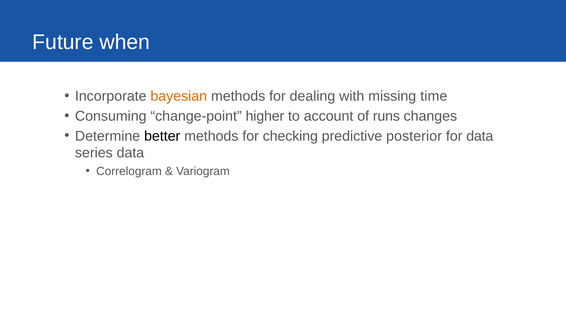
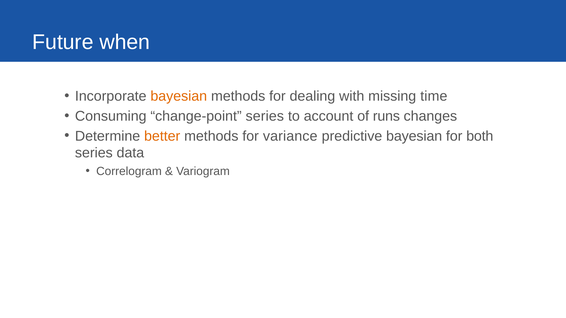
change-point higher: higher -> series
better colour: black -> orange
checking: checking -> variance
predictive posterior: posterior -> bayesian
for data: data -> both
